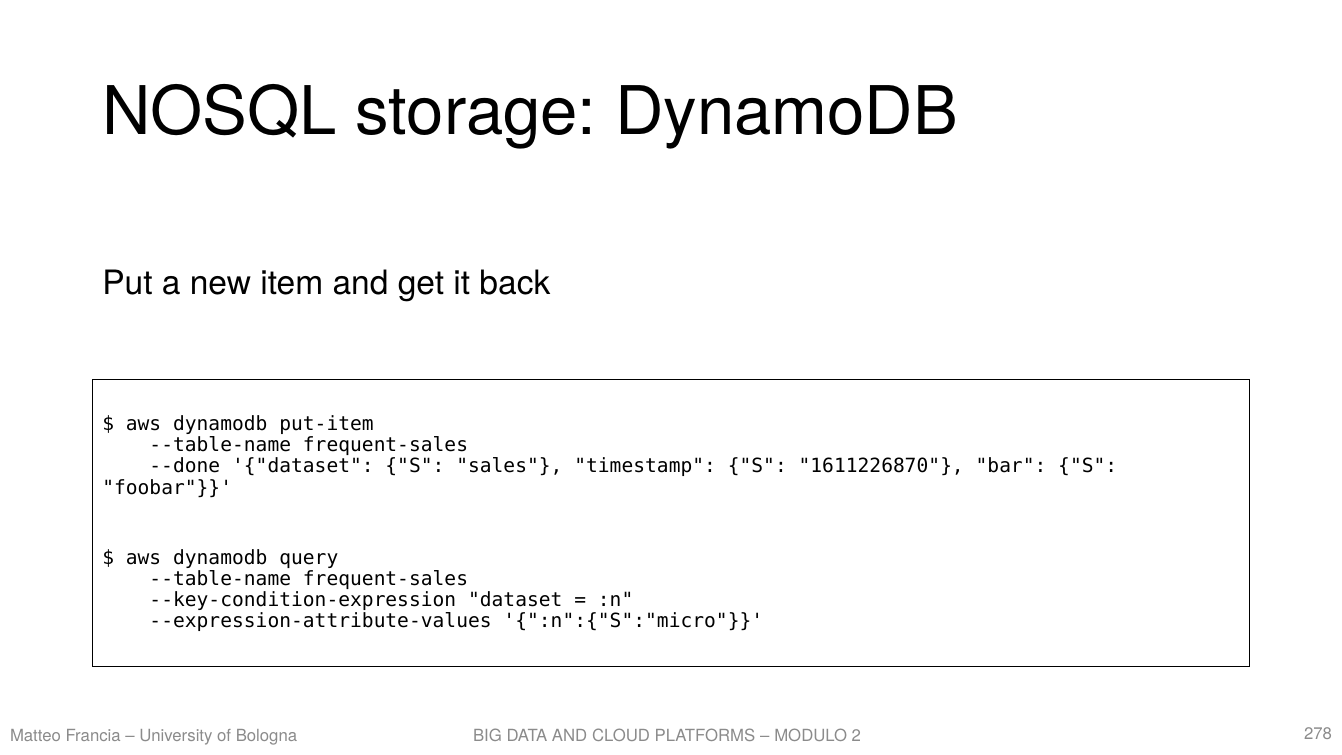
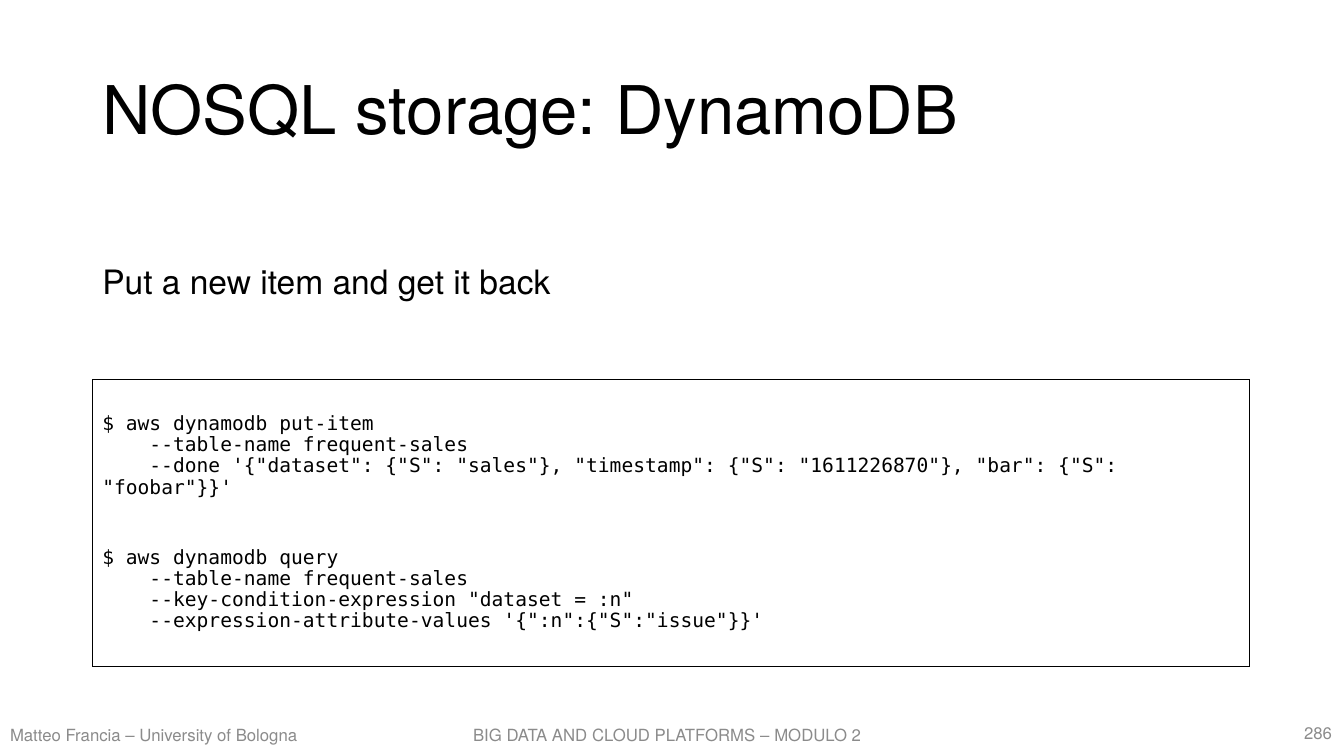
:n":{"S":"micro: :n":{"S":"micro -> :n":{"S":"issue
278: 278 -> 286
